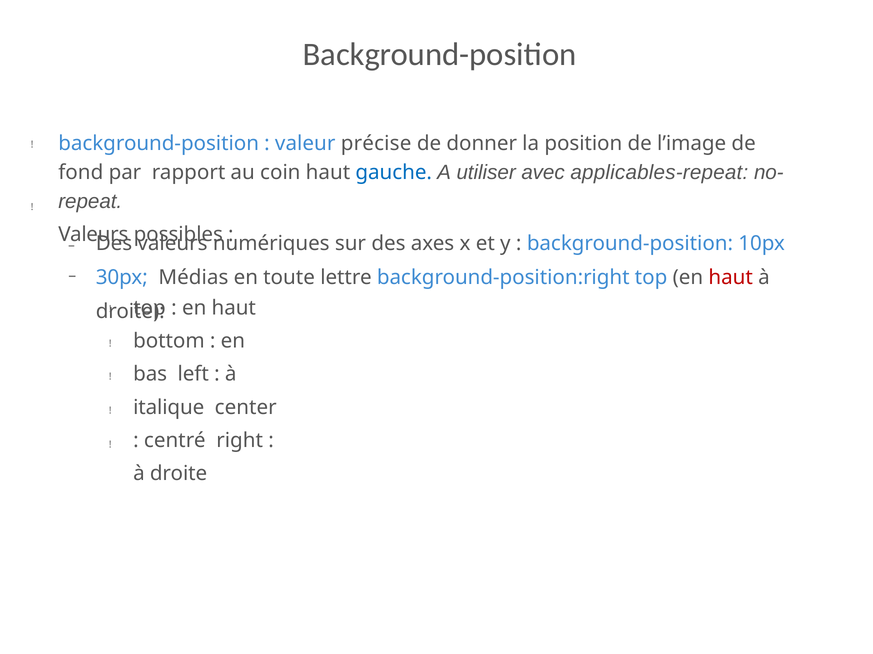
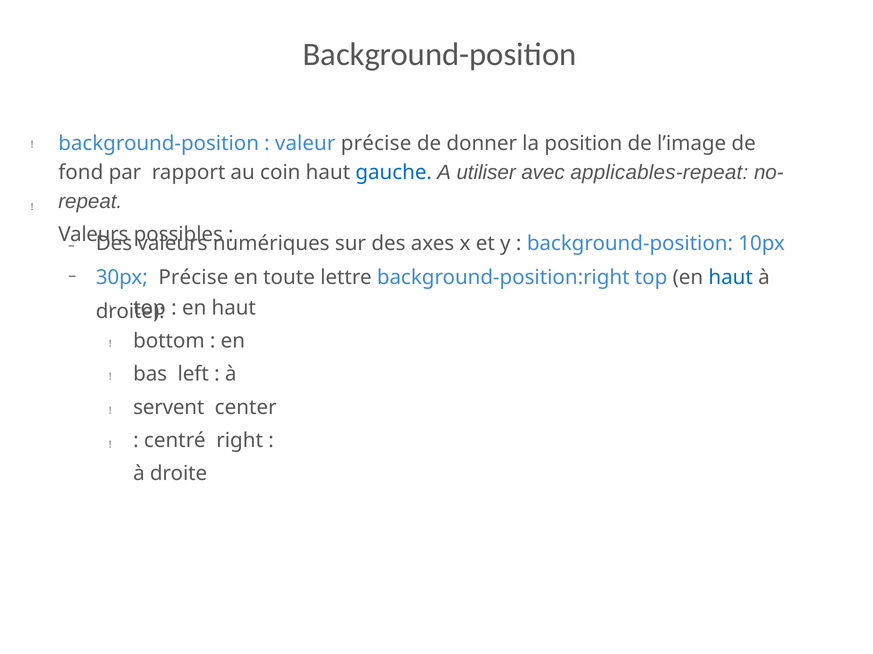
30px Médias: Médias -> Précise
haut at (731, 278) colour: red -> blue
italique: italique -> servent
